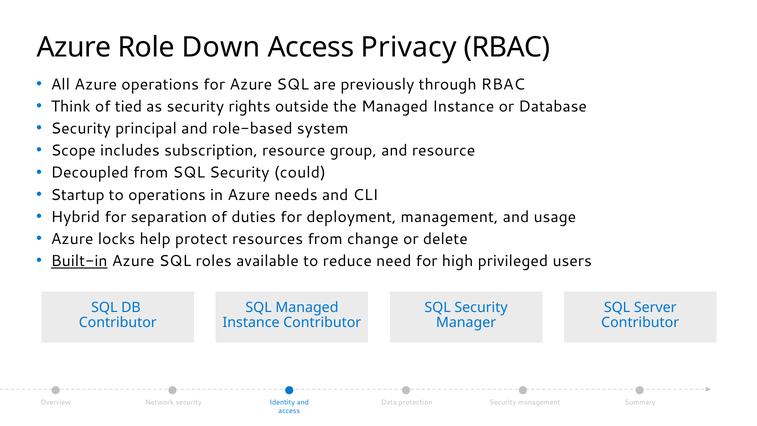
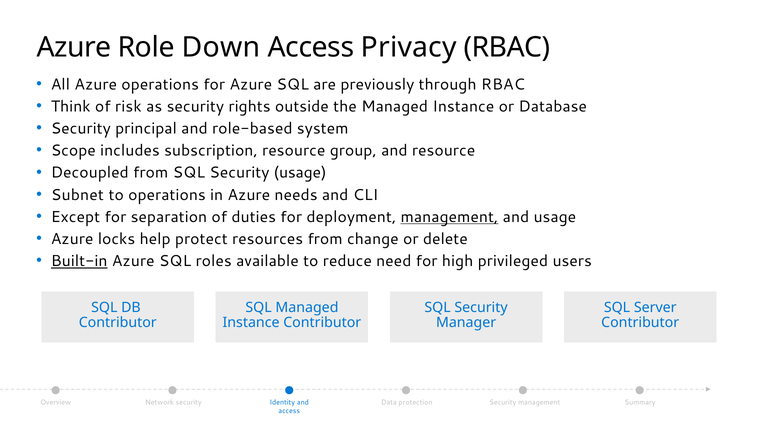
tied: tied -> risk
Security could: could -> usage
Startup: Startup -> Subnet
Hybrid: Hybrid -> Except
management at (449, 217) underline: none -> present
